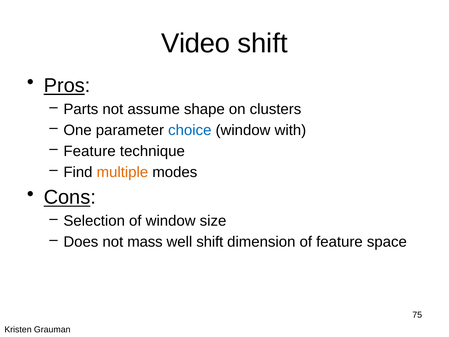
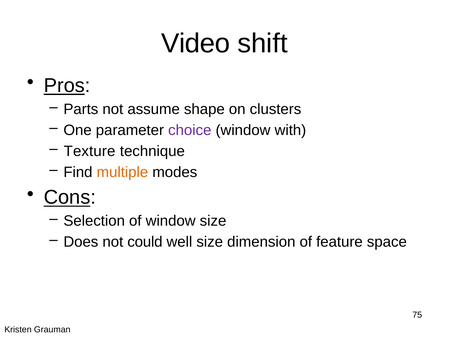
choice colour: blue -> purple
Feature at (90, 151): Feature -> Texture
mass: mass -> could
well shift: shift -> size
